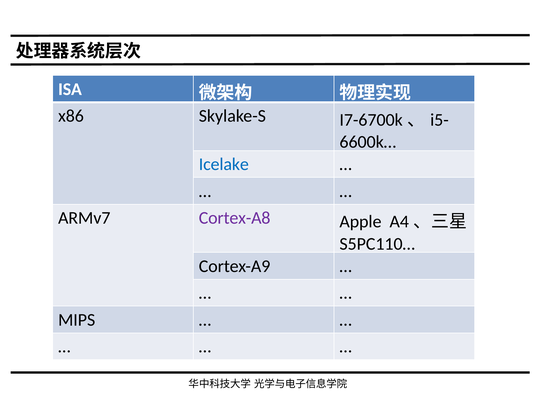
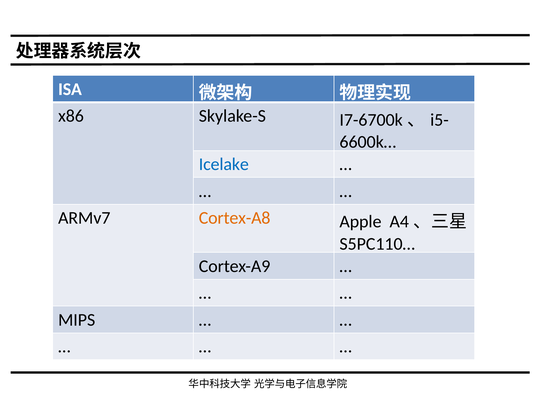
Cortex-A8 colour: purple -> orange
